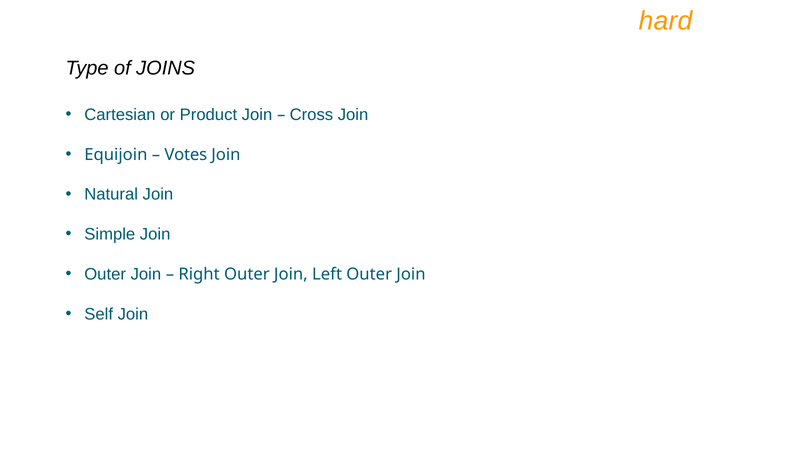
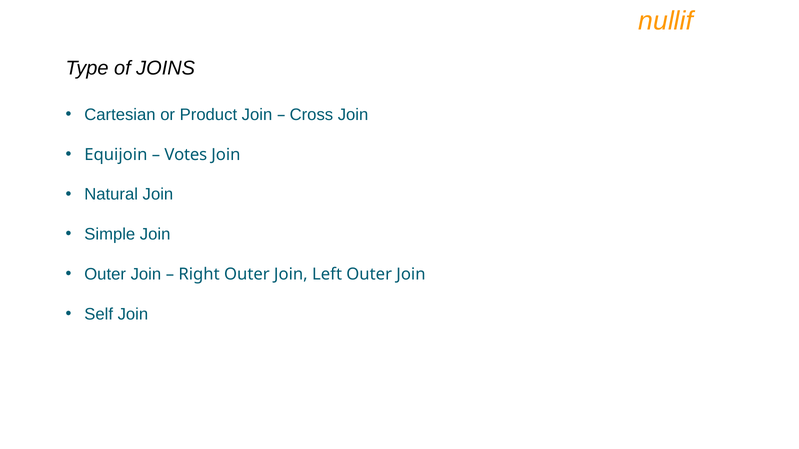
hard: hard -> nullif
